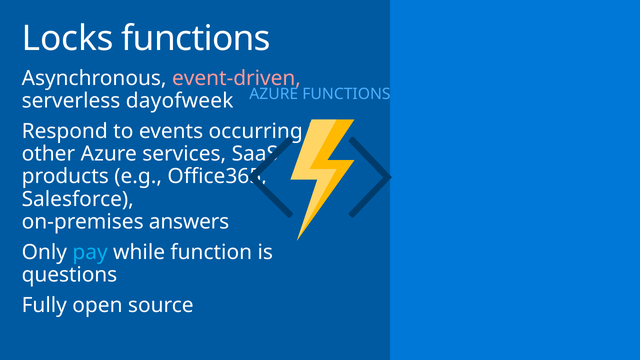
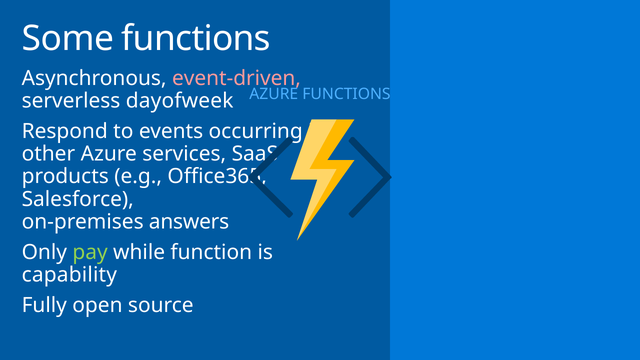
Locks: Locks -> Some
pay colour: light blue -> light green
questions: questions -> capability
